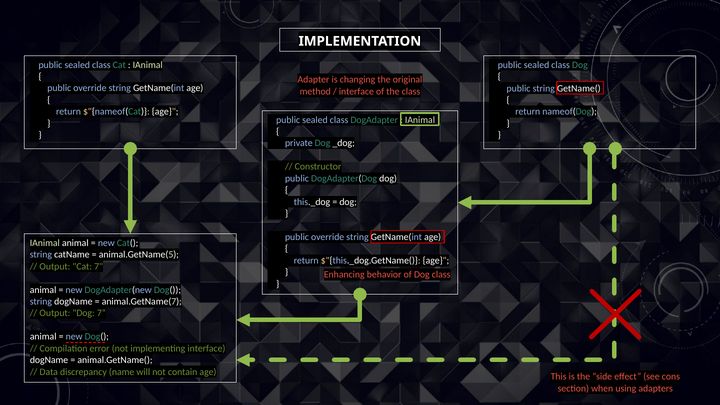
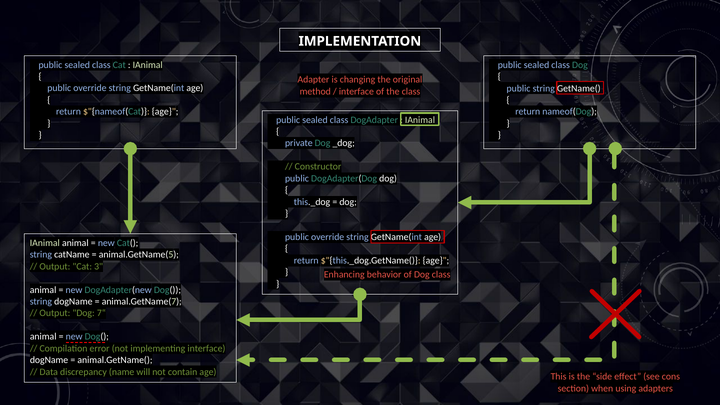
7: 7 -> 3
